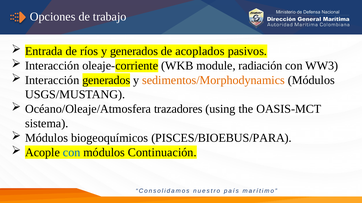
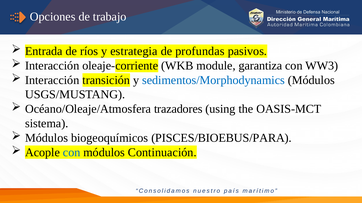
y generados: generados -> estrategia
acoplados: acoplados -> profundas
radiación: radiación -> garantiza
Interacción generados: generados -> transición
sedimentos/Morphodynamics colour: orange -> blue
